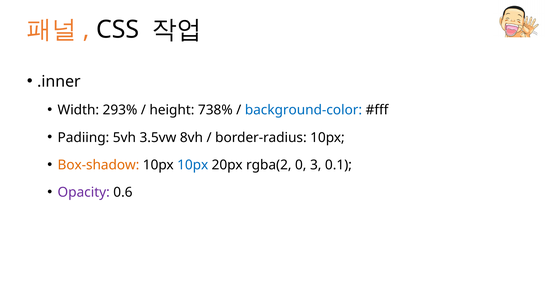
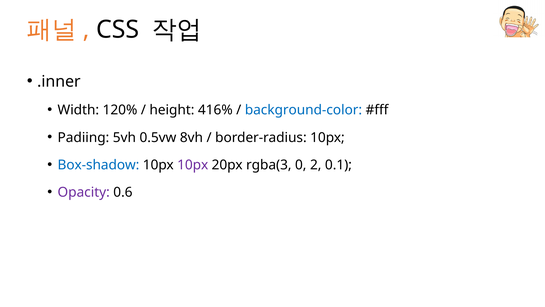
293%: 293% -> 120%
738%: 738% -> 416%
3.5vw: 3.5vw -> 0.5vw
Box-shadow colour: orange -> blue
10px at (193, 165) colour: blue -> purple
rgba(2: rgba(2 -> rgba(3
3: 3 -> 2
